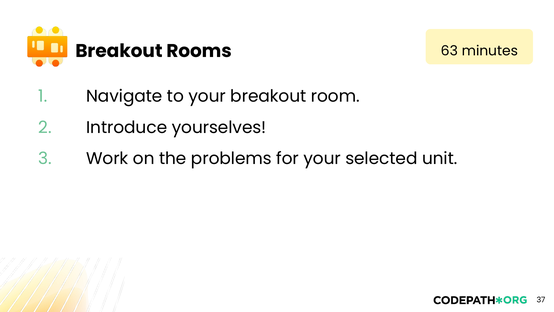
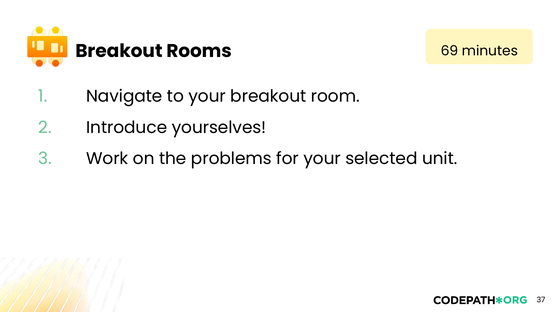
63: 63 -> 69
